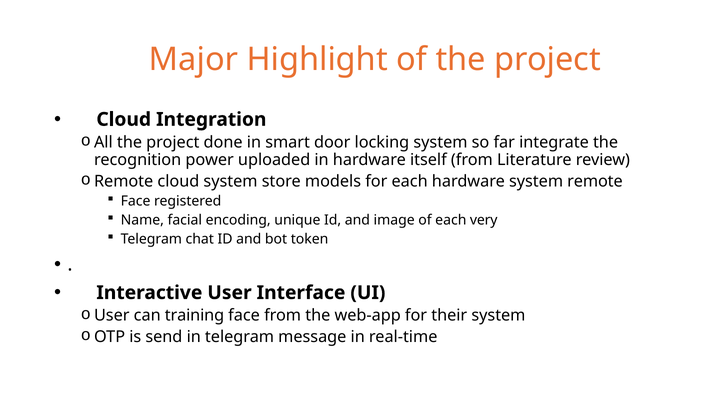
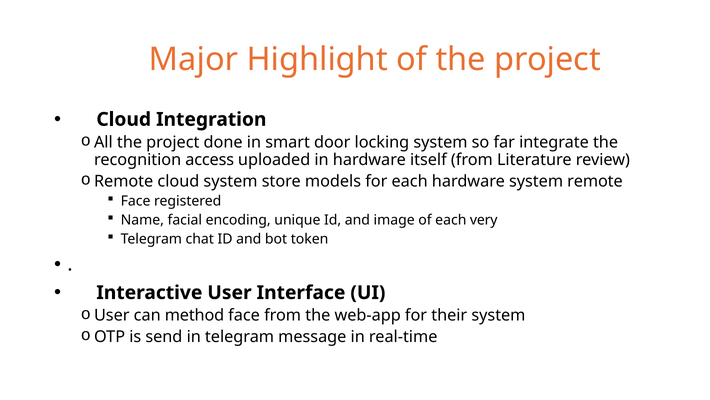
power: power -> access
training: training -> method
